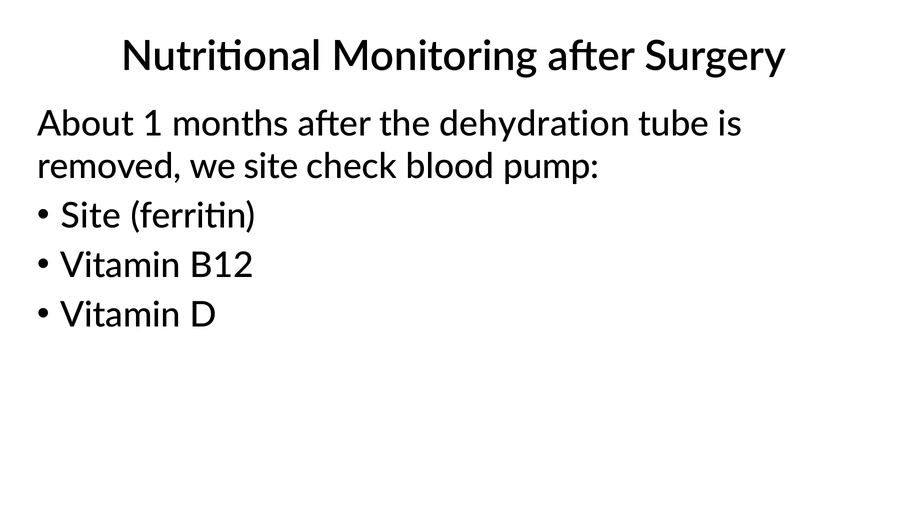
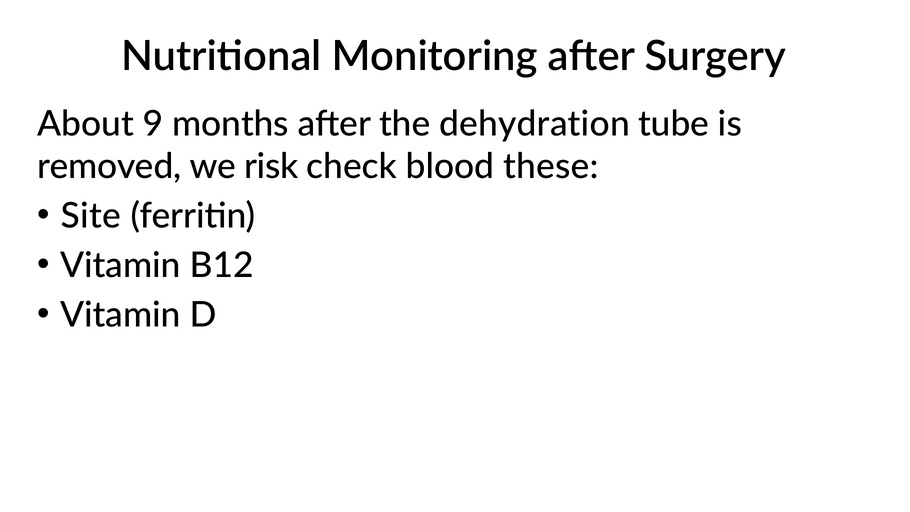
1: 1 -> 9
we site: site -> risk
pump: pump -> these
